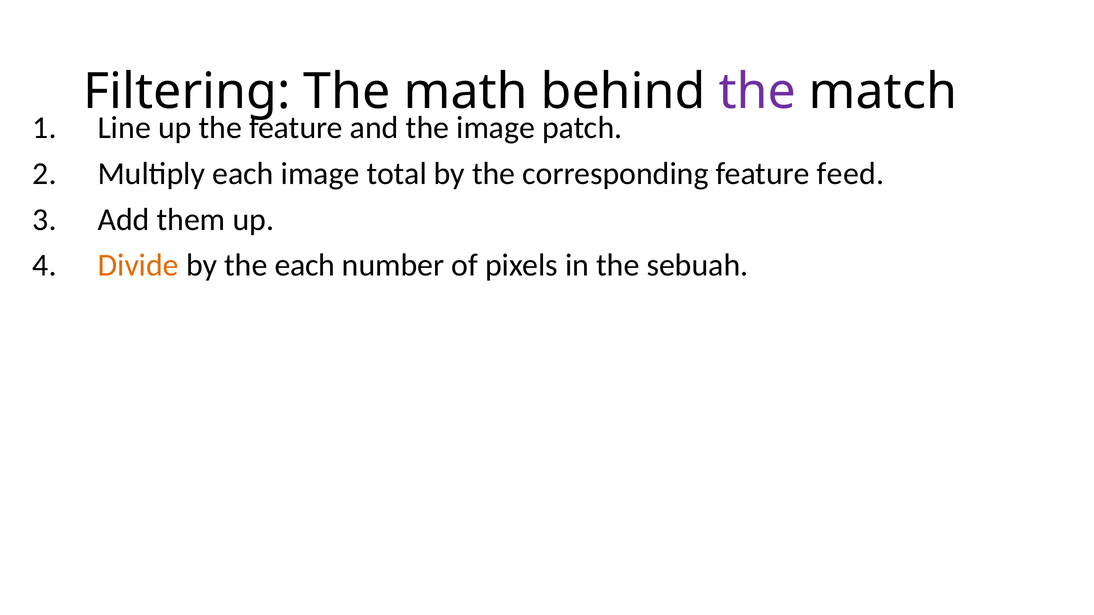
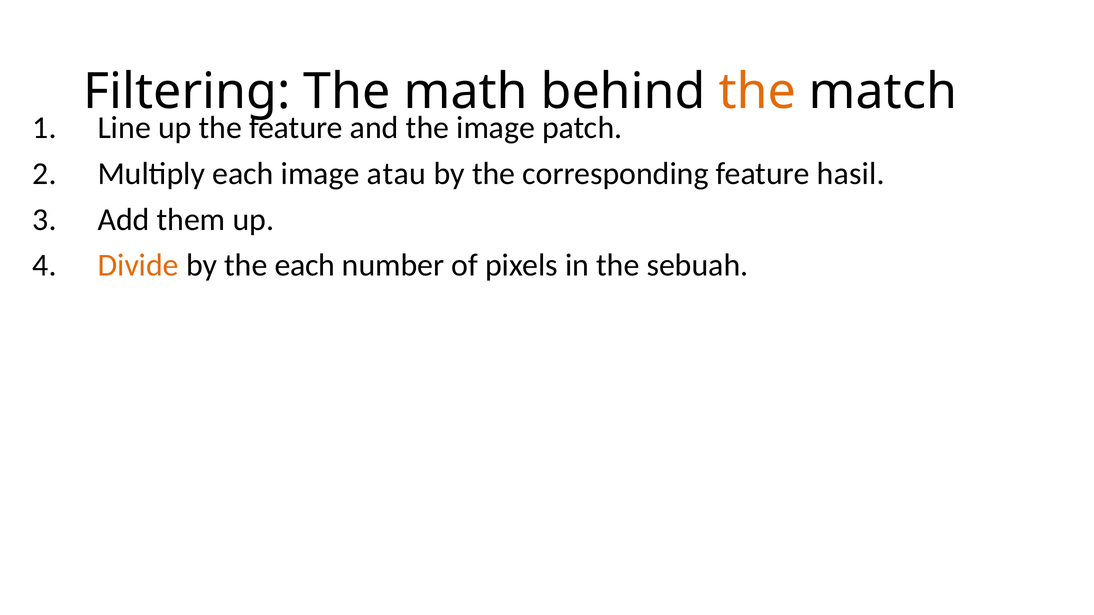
the at (757, 92) colour: purple -> orange
total: total -> atau
feed: feed -> hasil
